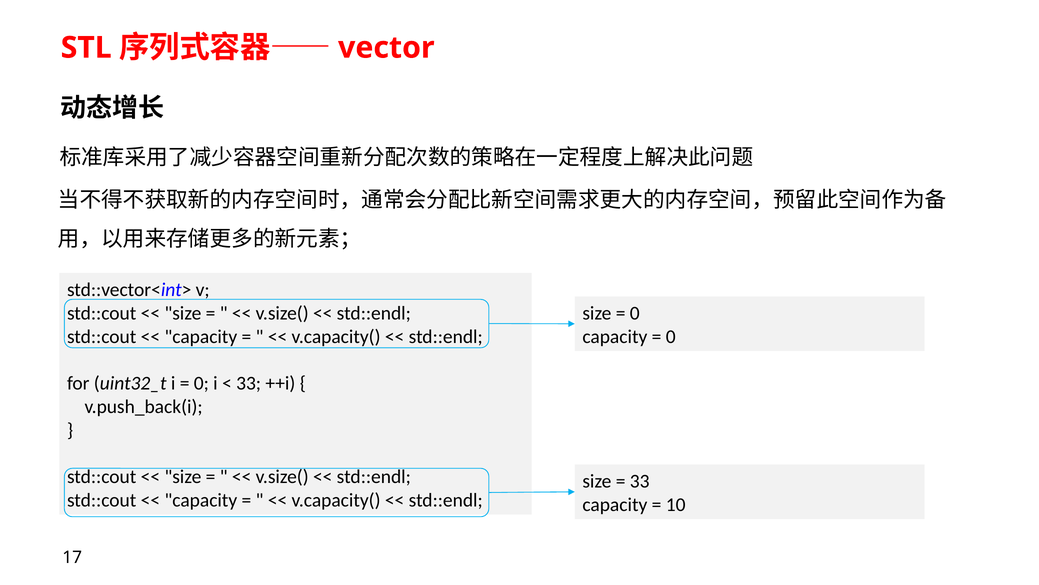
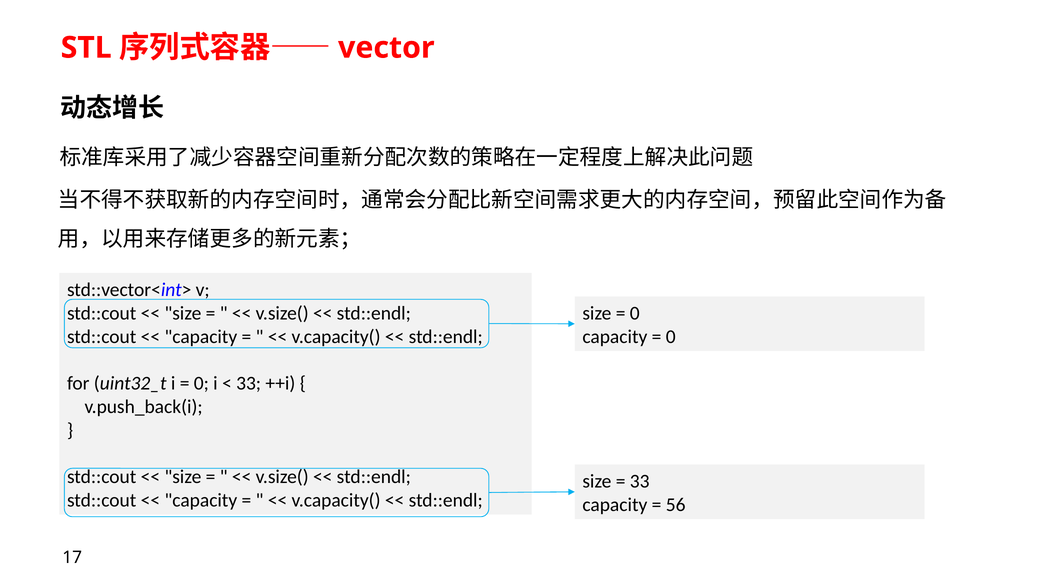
10: 10 -> 56
